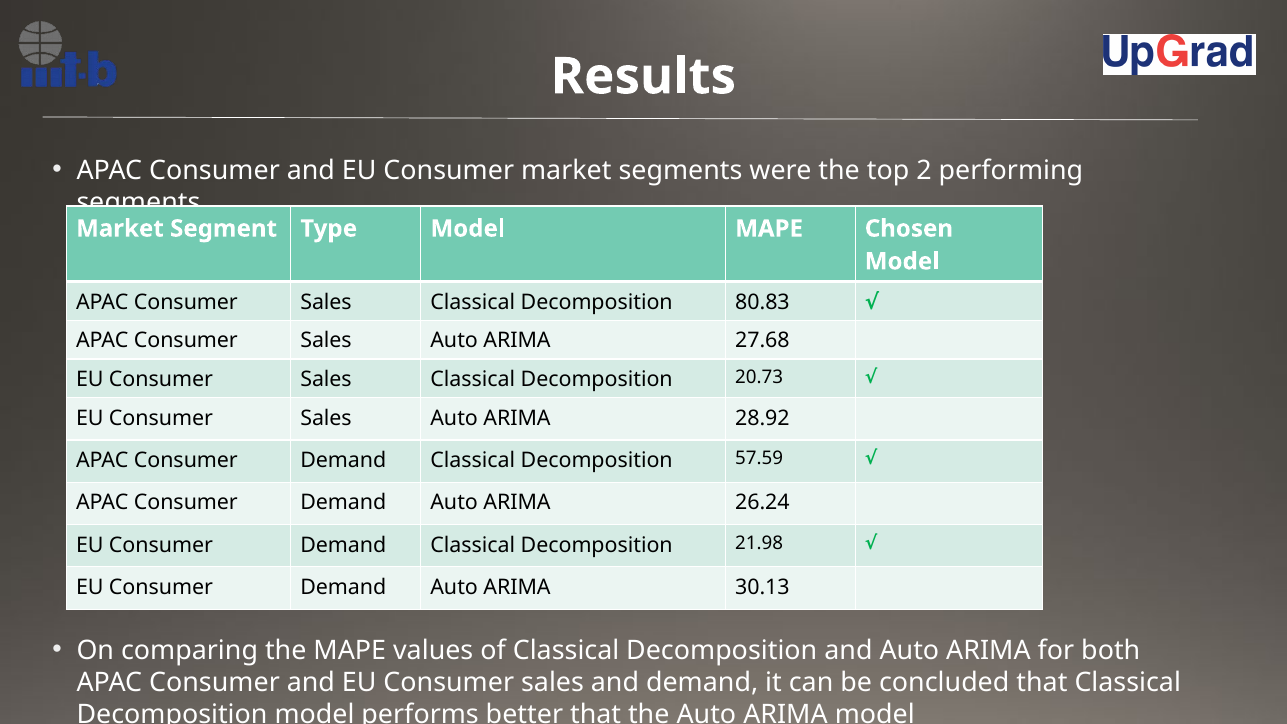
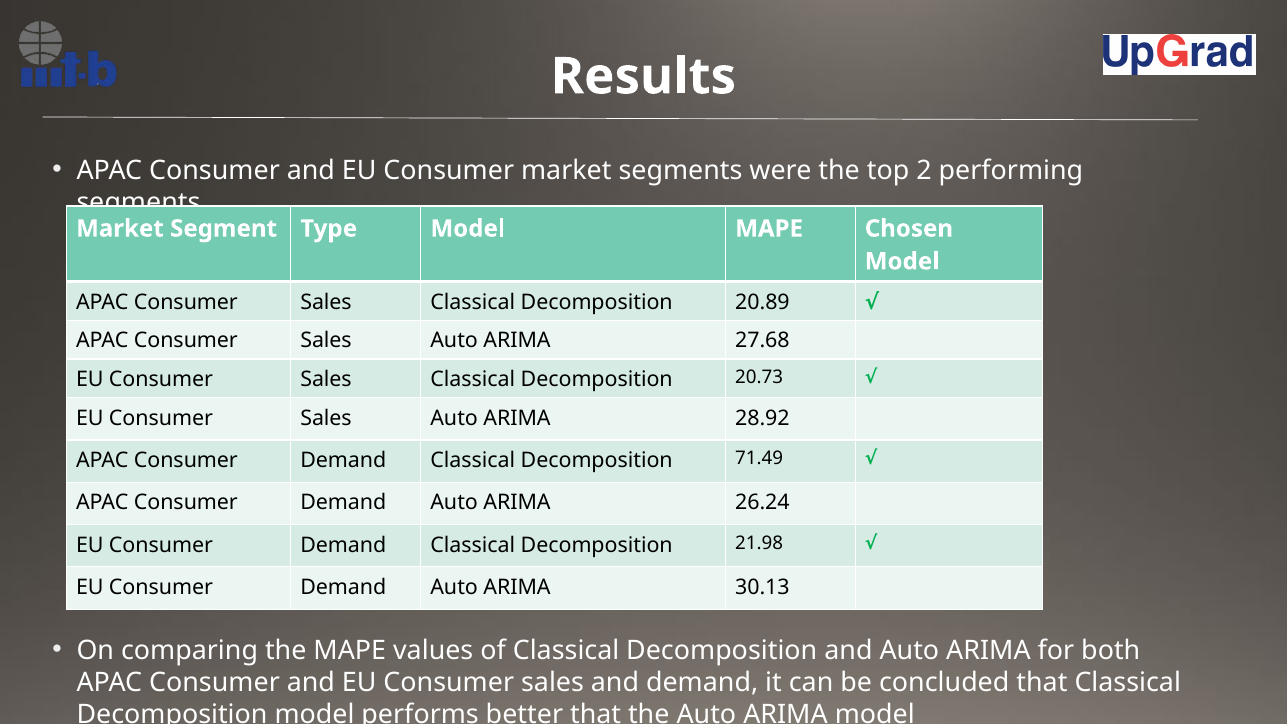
80.83: 80.83 -> 20.89
57.59: 57.59 -> 71.49
